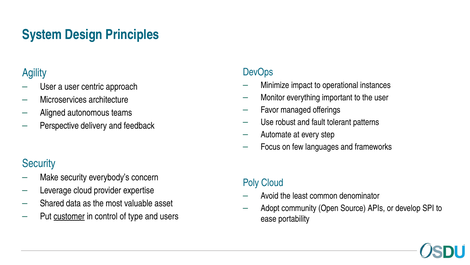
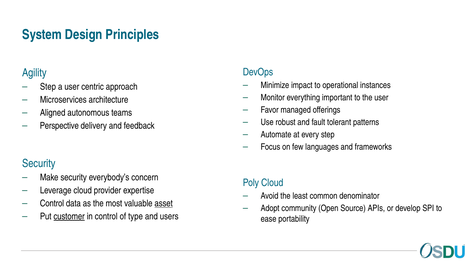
User at (48, 87): User -> Step
Shared at (52, 203): Shared -> Control
asset underline: none -> present
